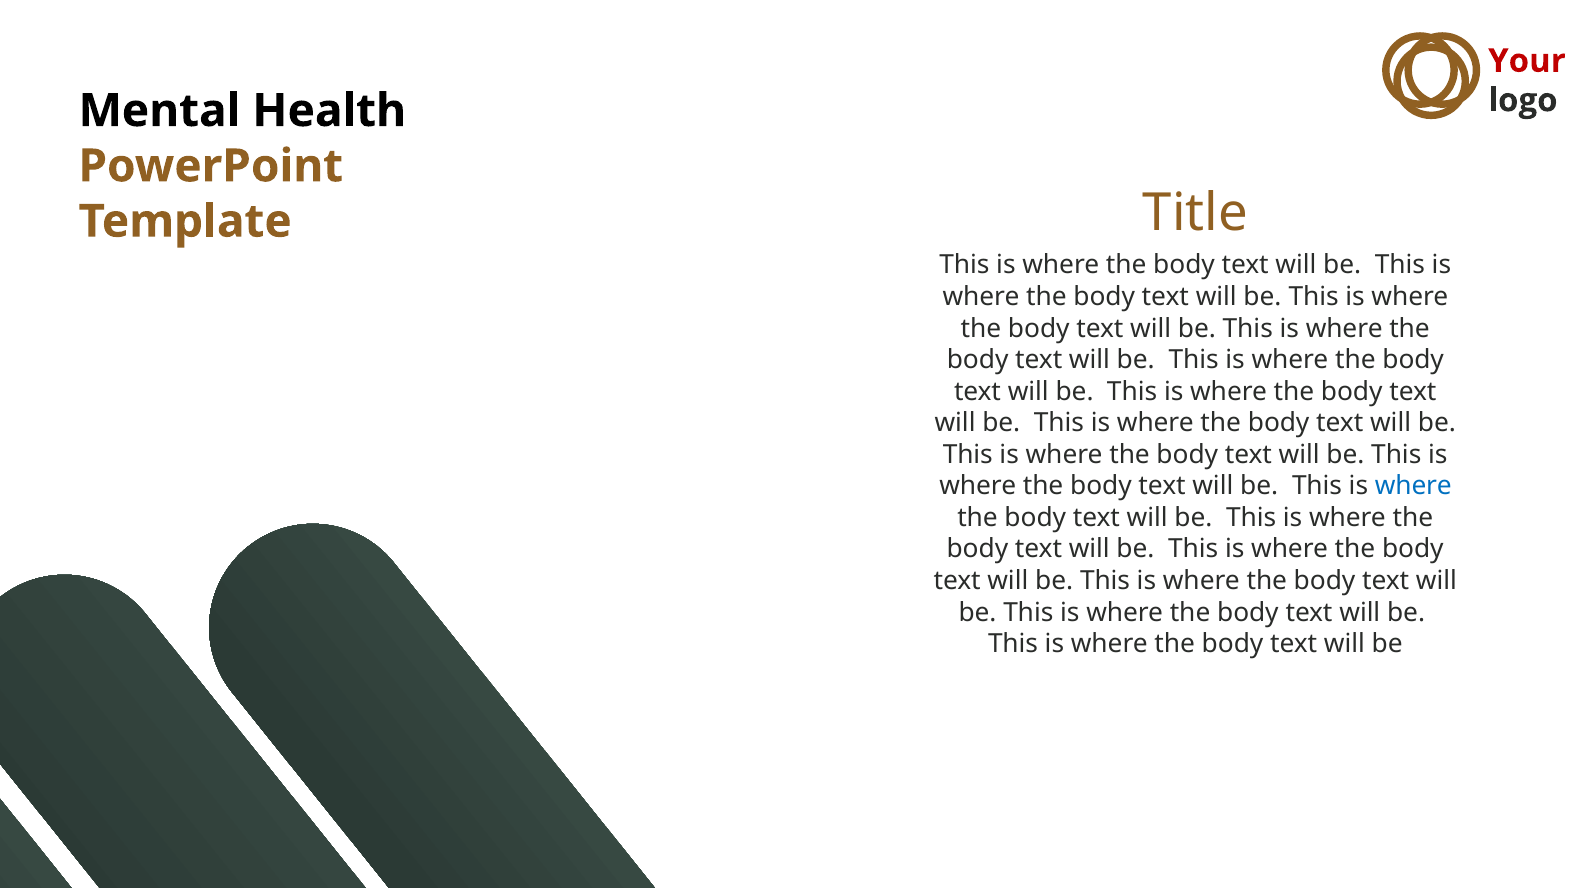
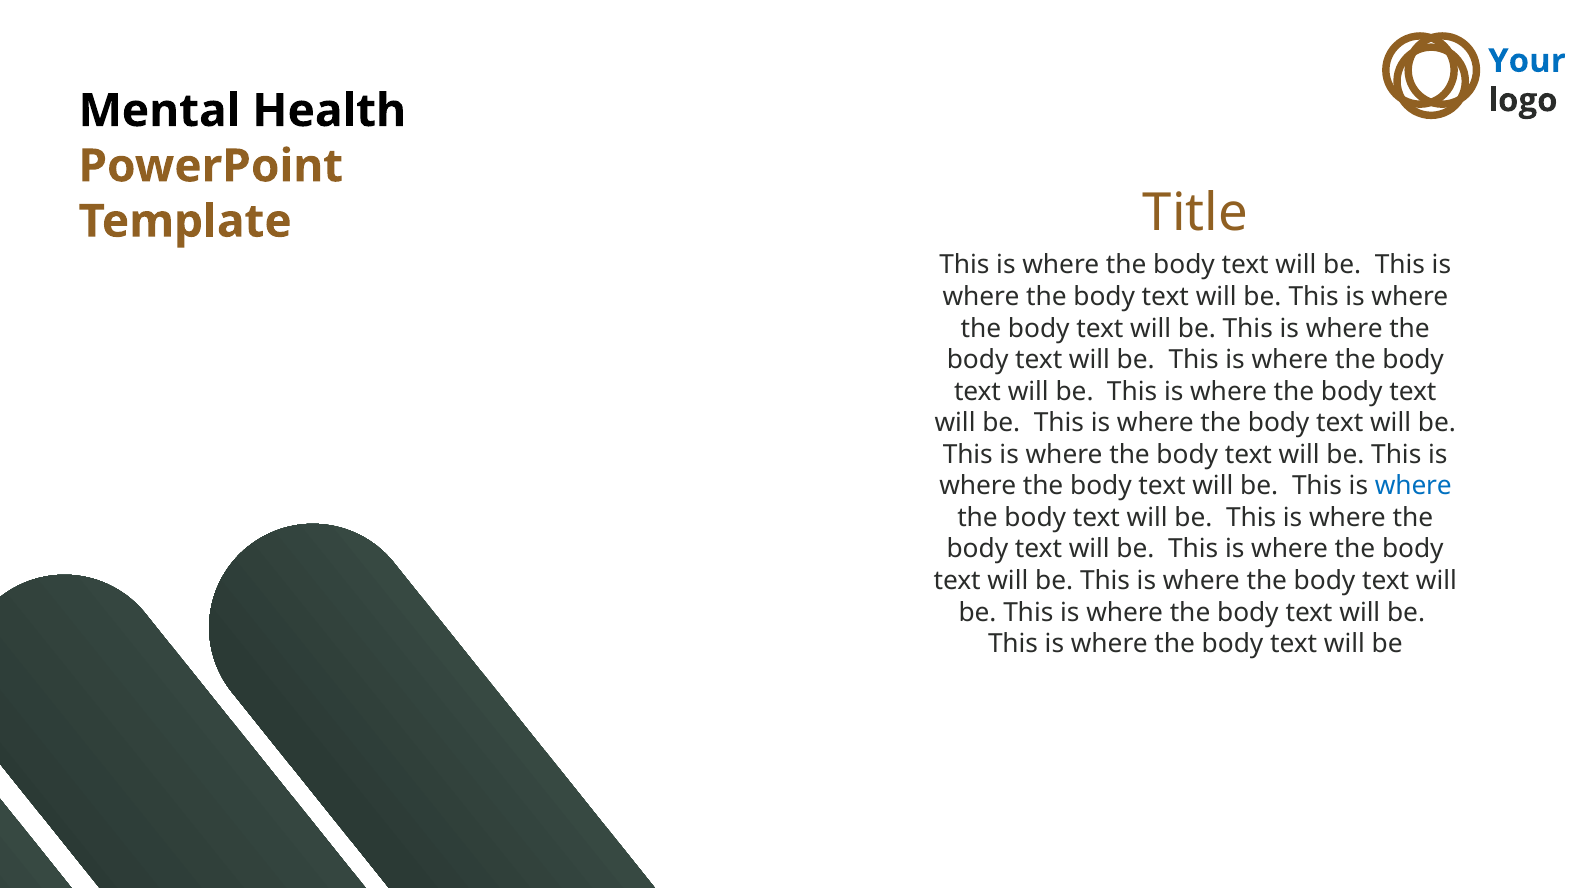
Your colour: red -> blue
